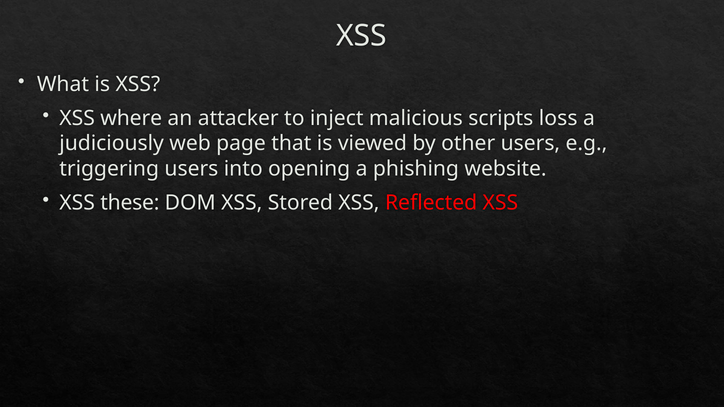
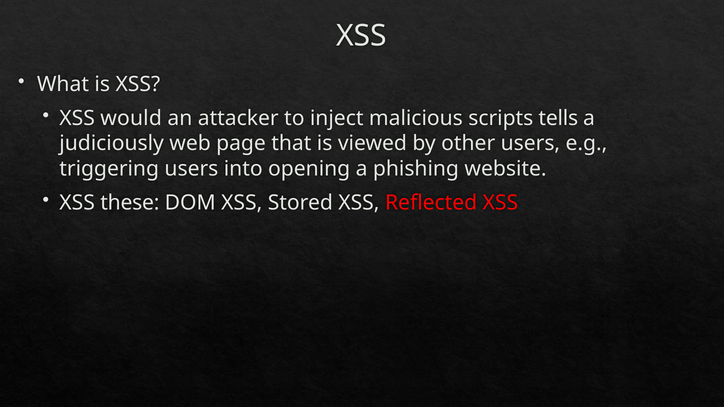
where: where -> would
loss: loss -> tells
